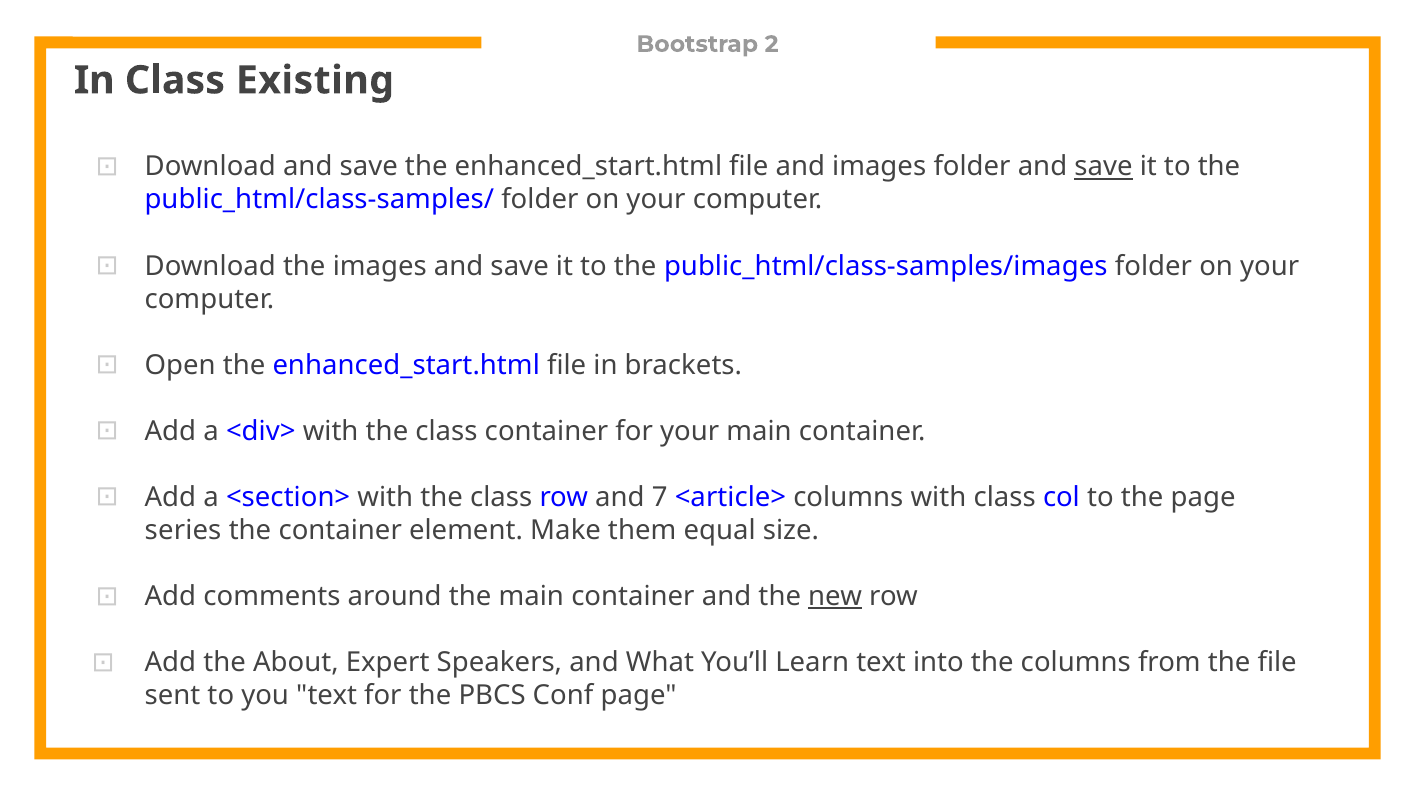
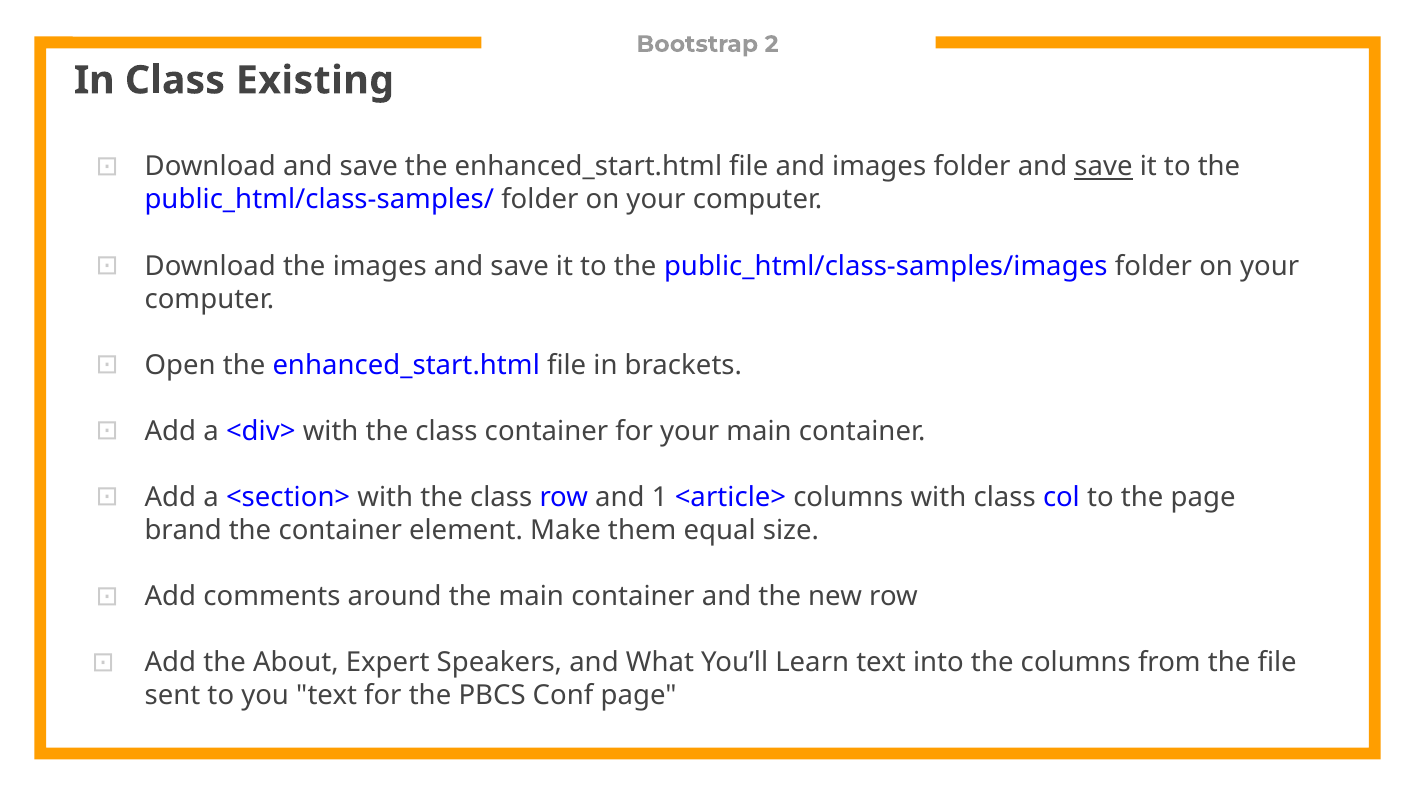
7: 7 -> 1
series: series -> brand
new underline: present -> none
